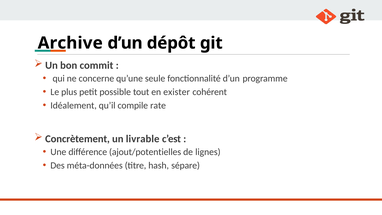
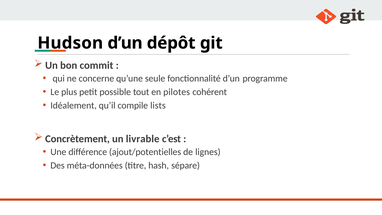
Archive: Archive -> Hudson
exister: exister -> pilotes
rate: rate -> lists
